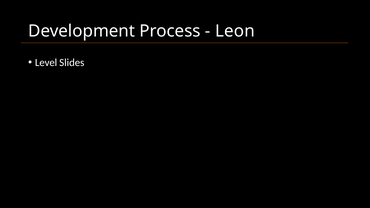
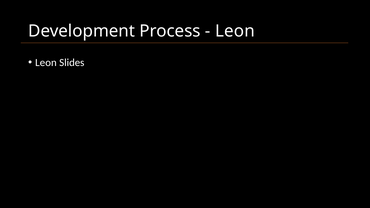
Level at (46, 63): Level -> Leon
